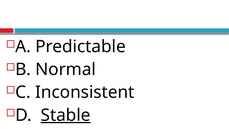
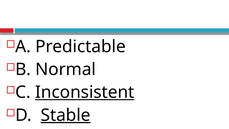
Inconsistent underline: none -> present
